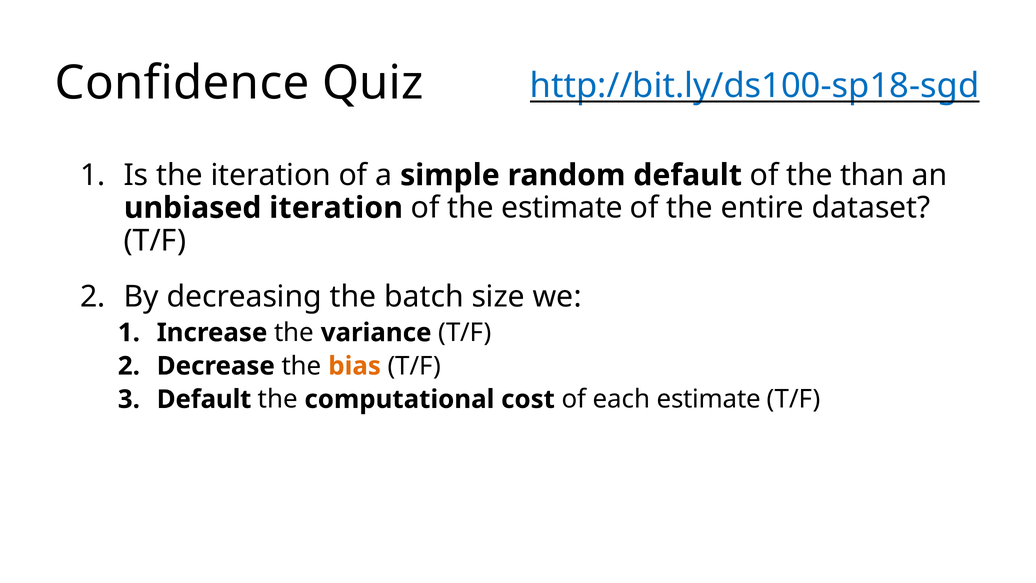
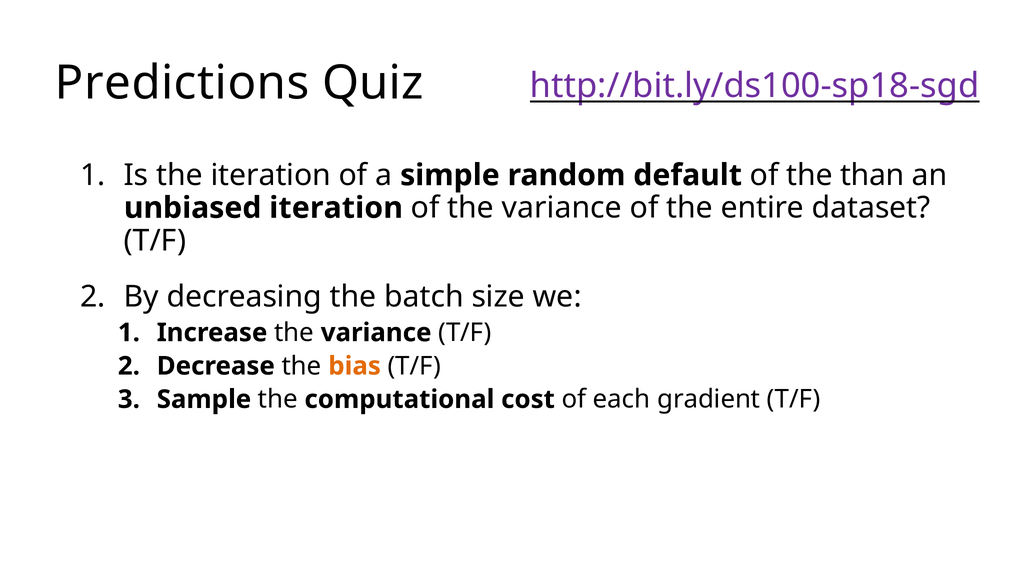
Confidence: Confidence -> Predictions
http://bit.ly/ds100-sp18-sgd colour: blue -> purple
of the estimate: estimate -> variance
Default at (204, 399): Default -> Sample
each estimate: estimate -> gradient
